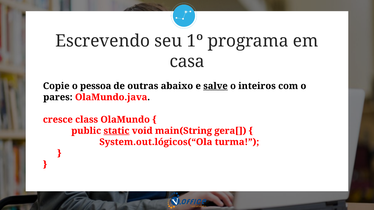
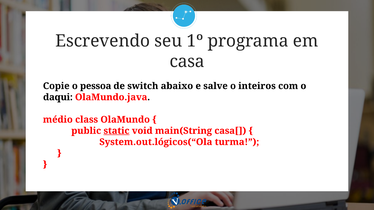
outras: outras -> switch
salve underline: present -> none
pares: pares -> daqui
cresce: cresce -> médio
gera[: gera[ -> casa[
